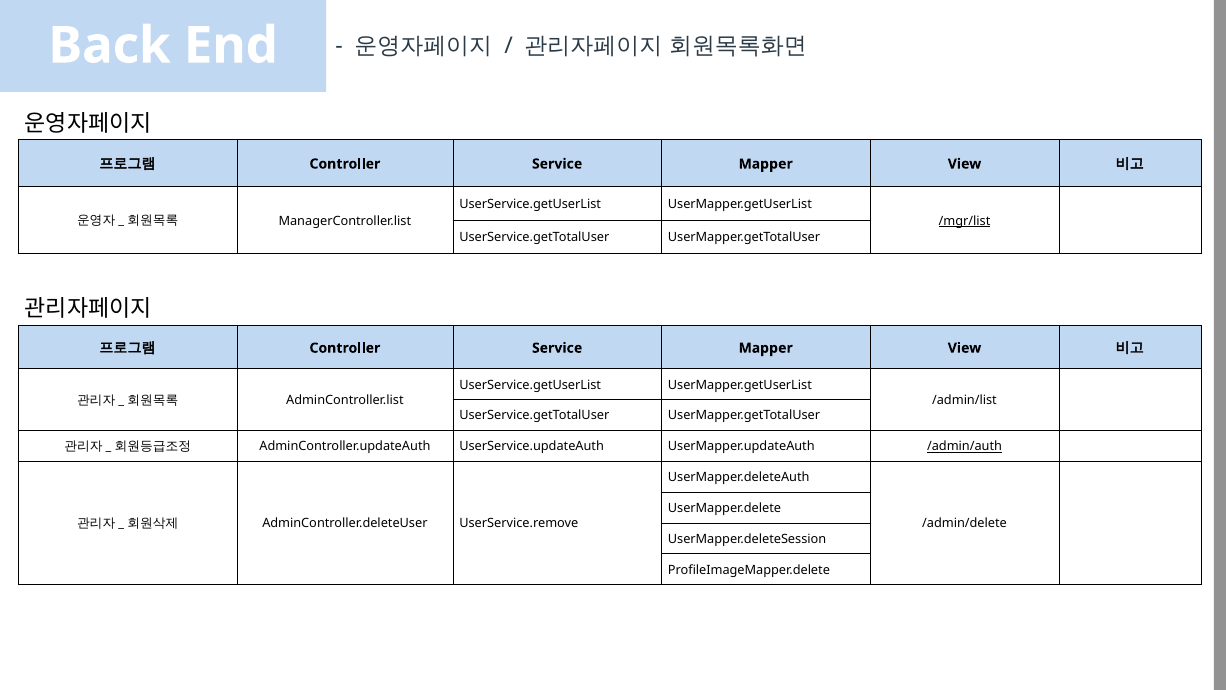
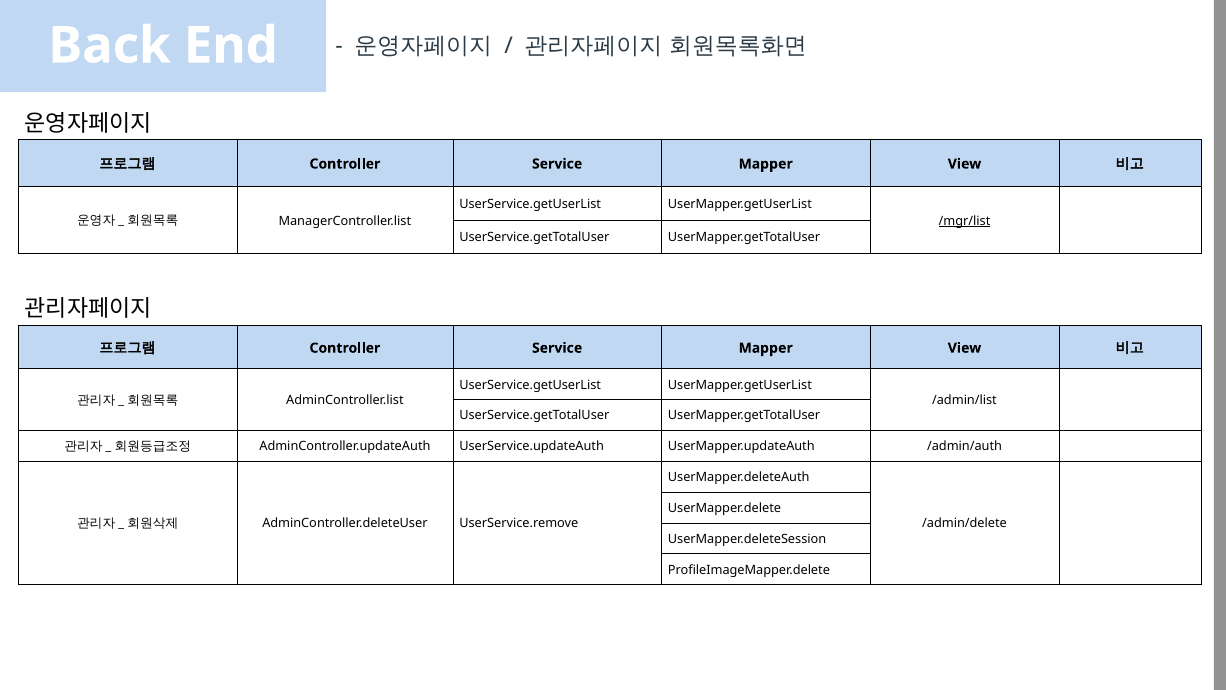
/admin/auth underline: present -> none
